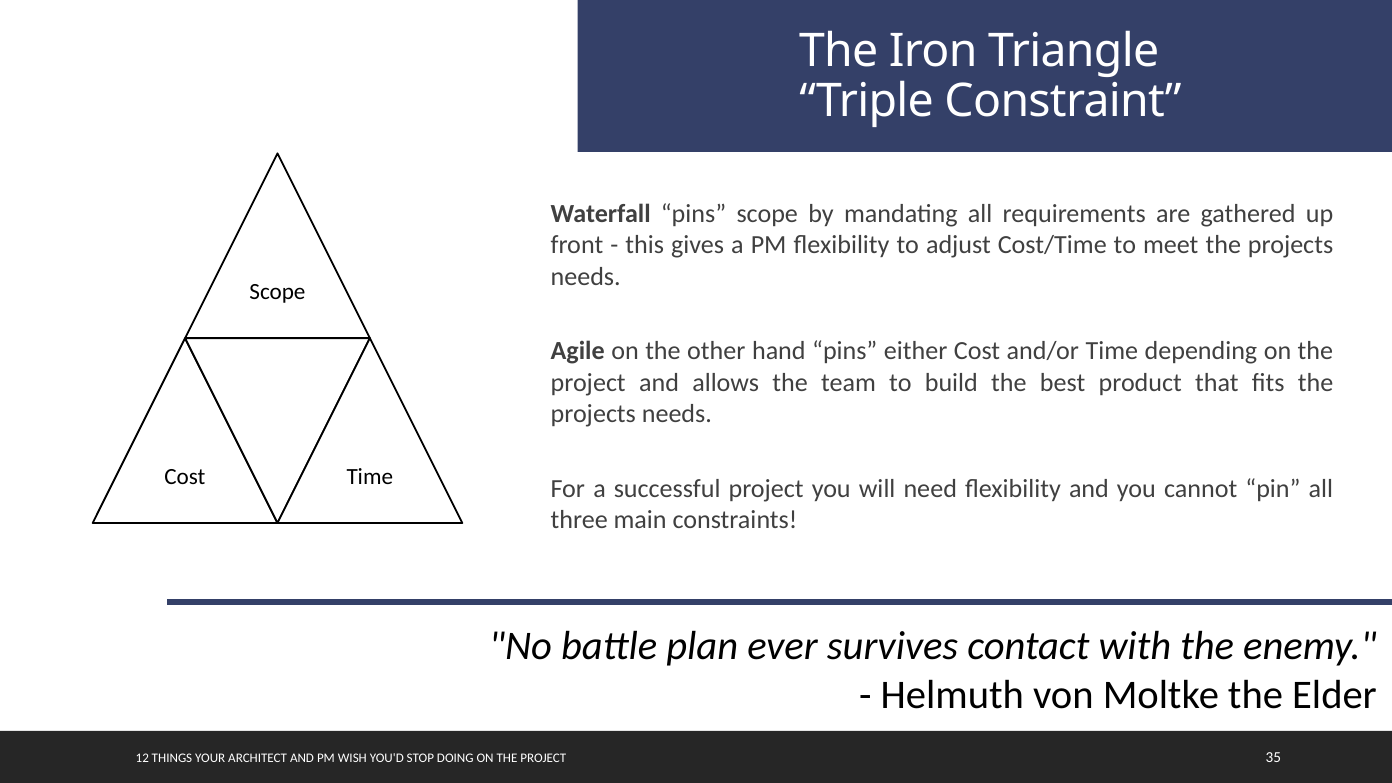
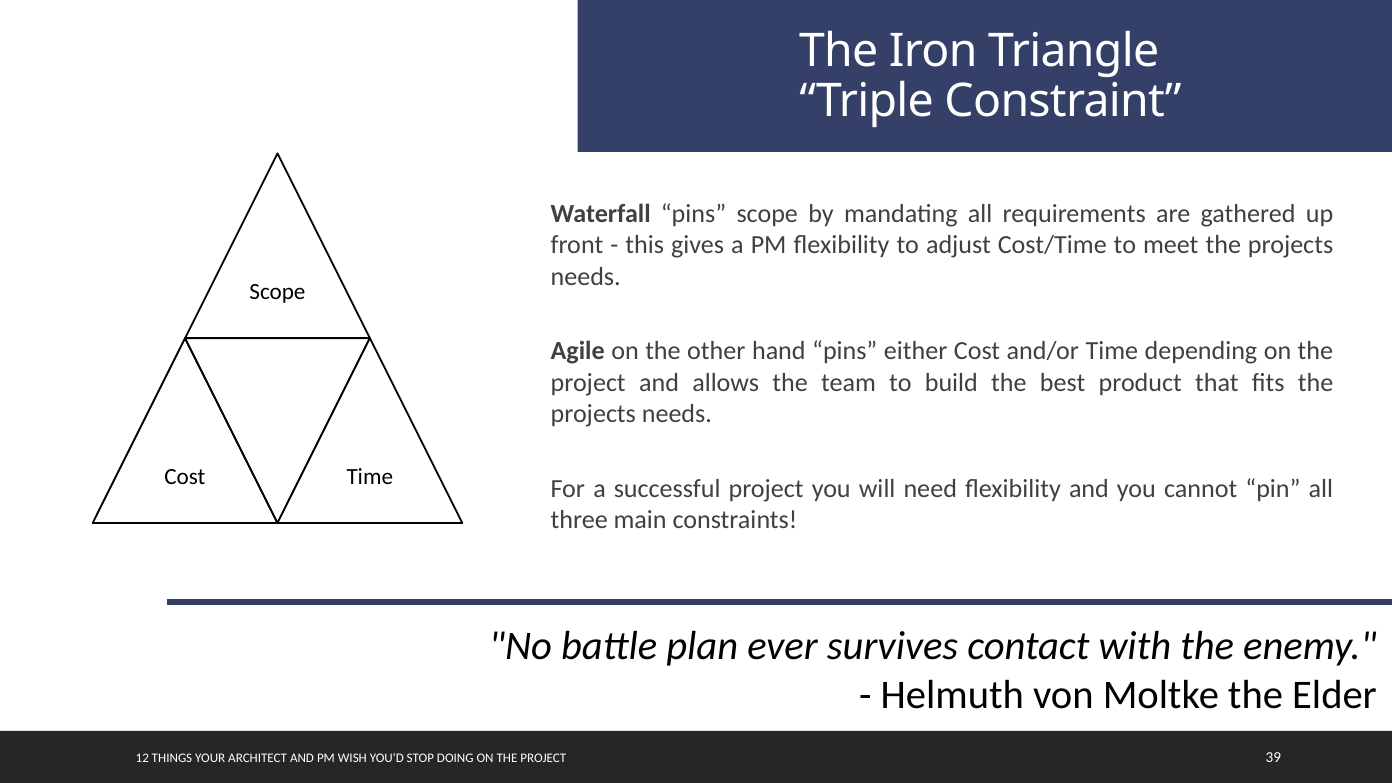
35: 35 -> 39
